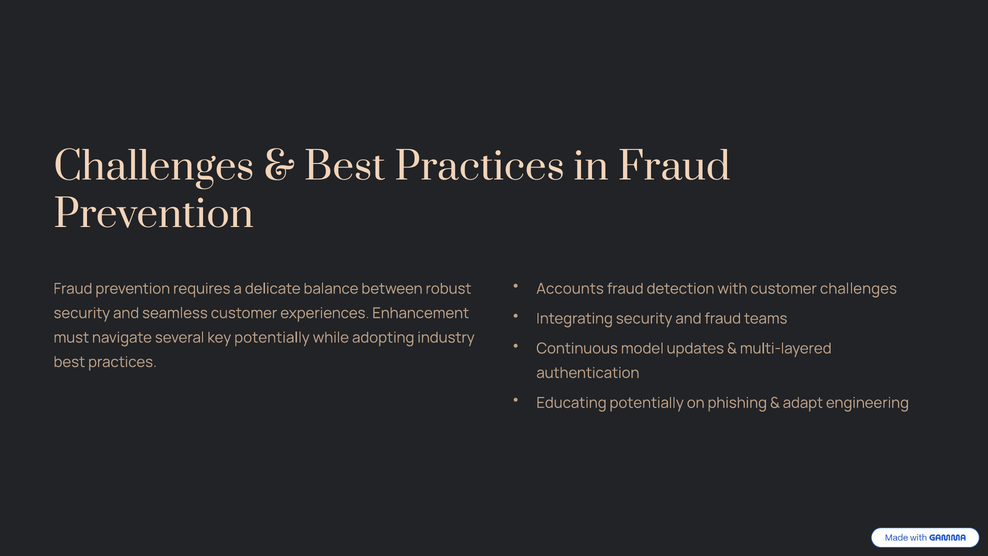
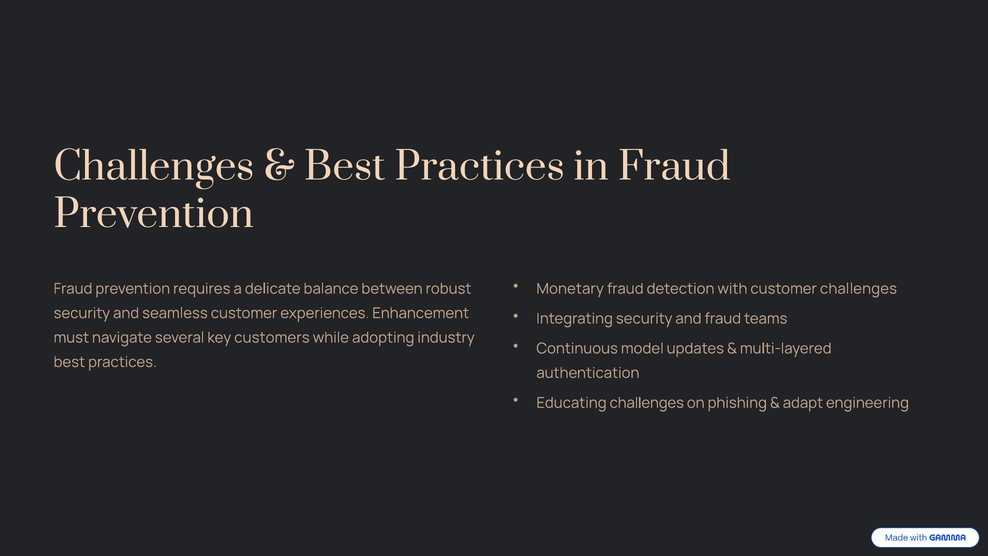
Accounts: Accounts -> Monetary
key potentially: potentially -> customers
Educating potentially: potentially -> challenges
